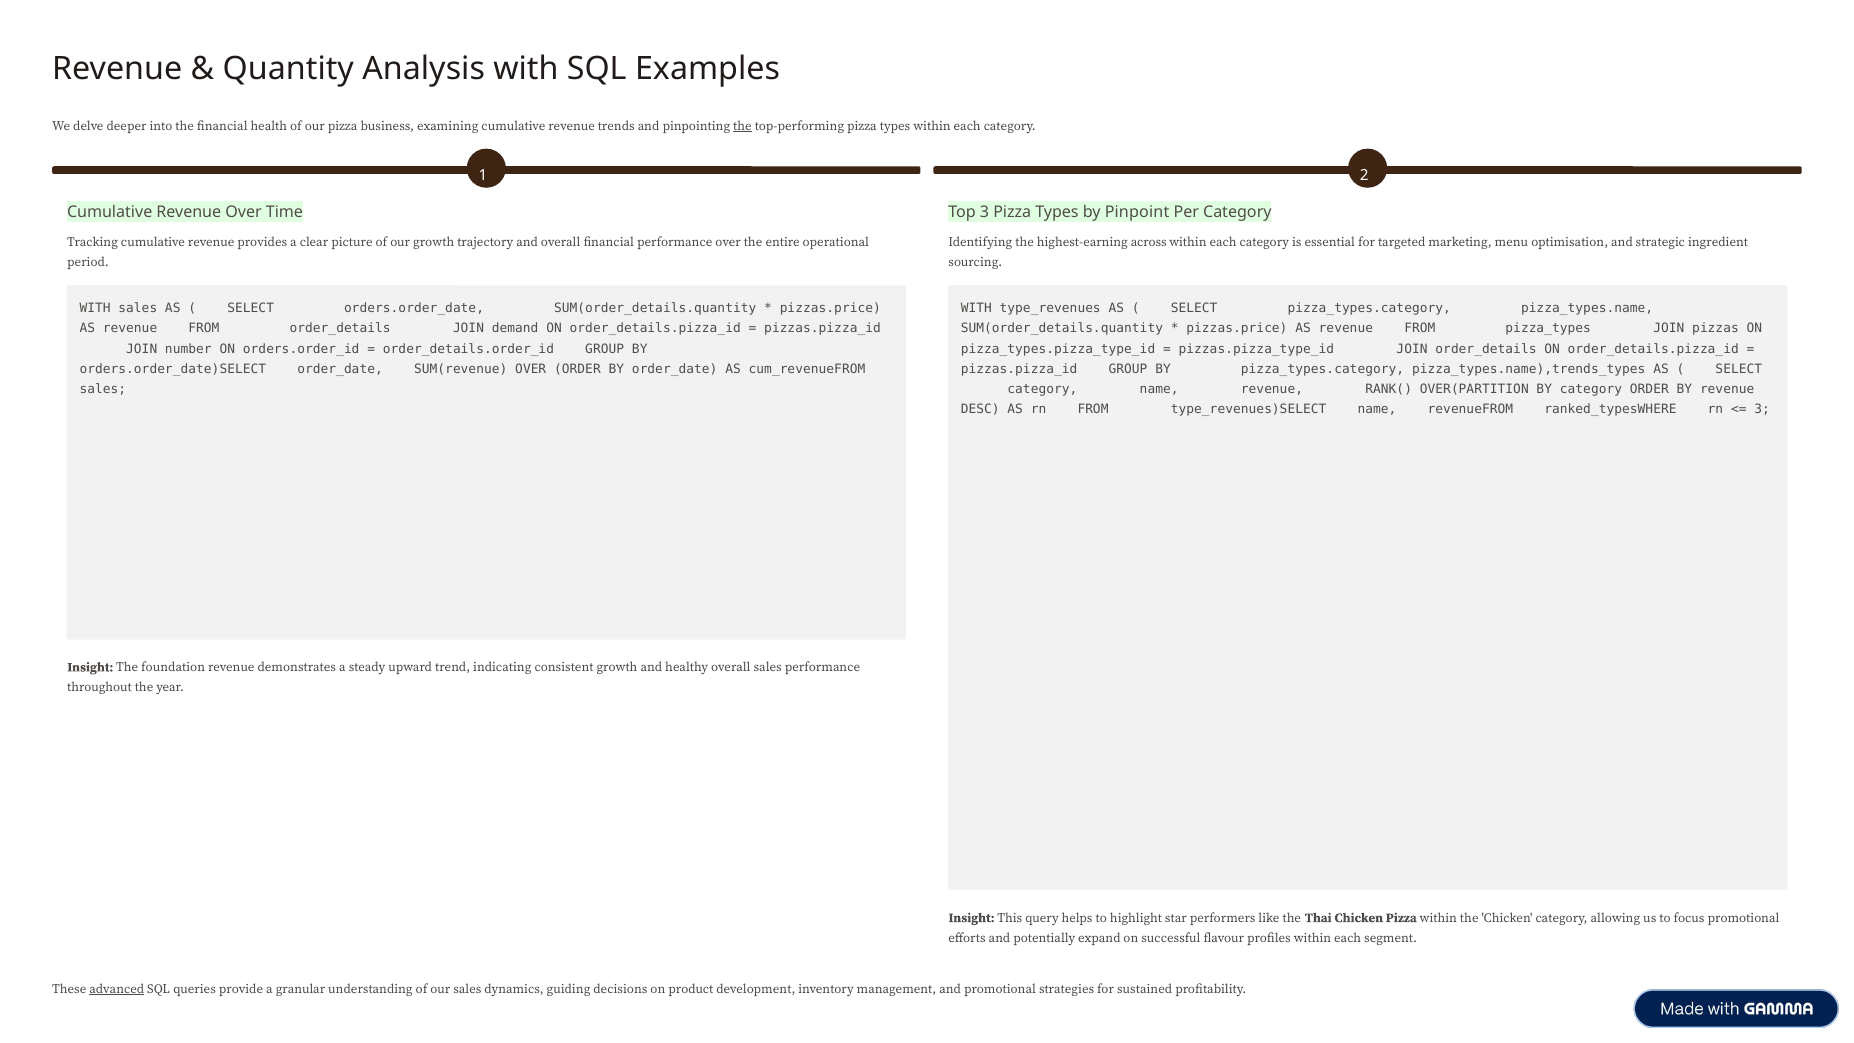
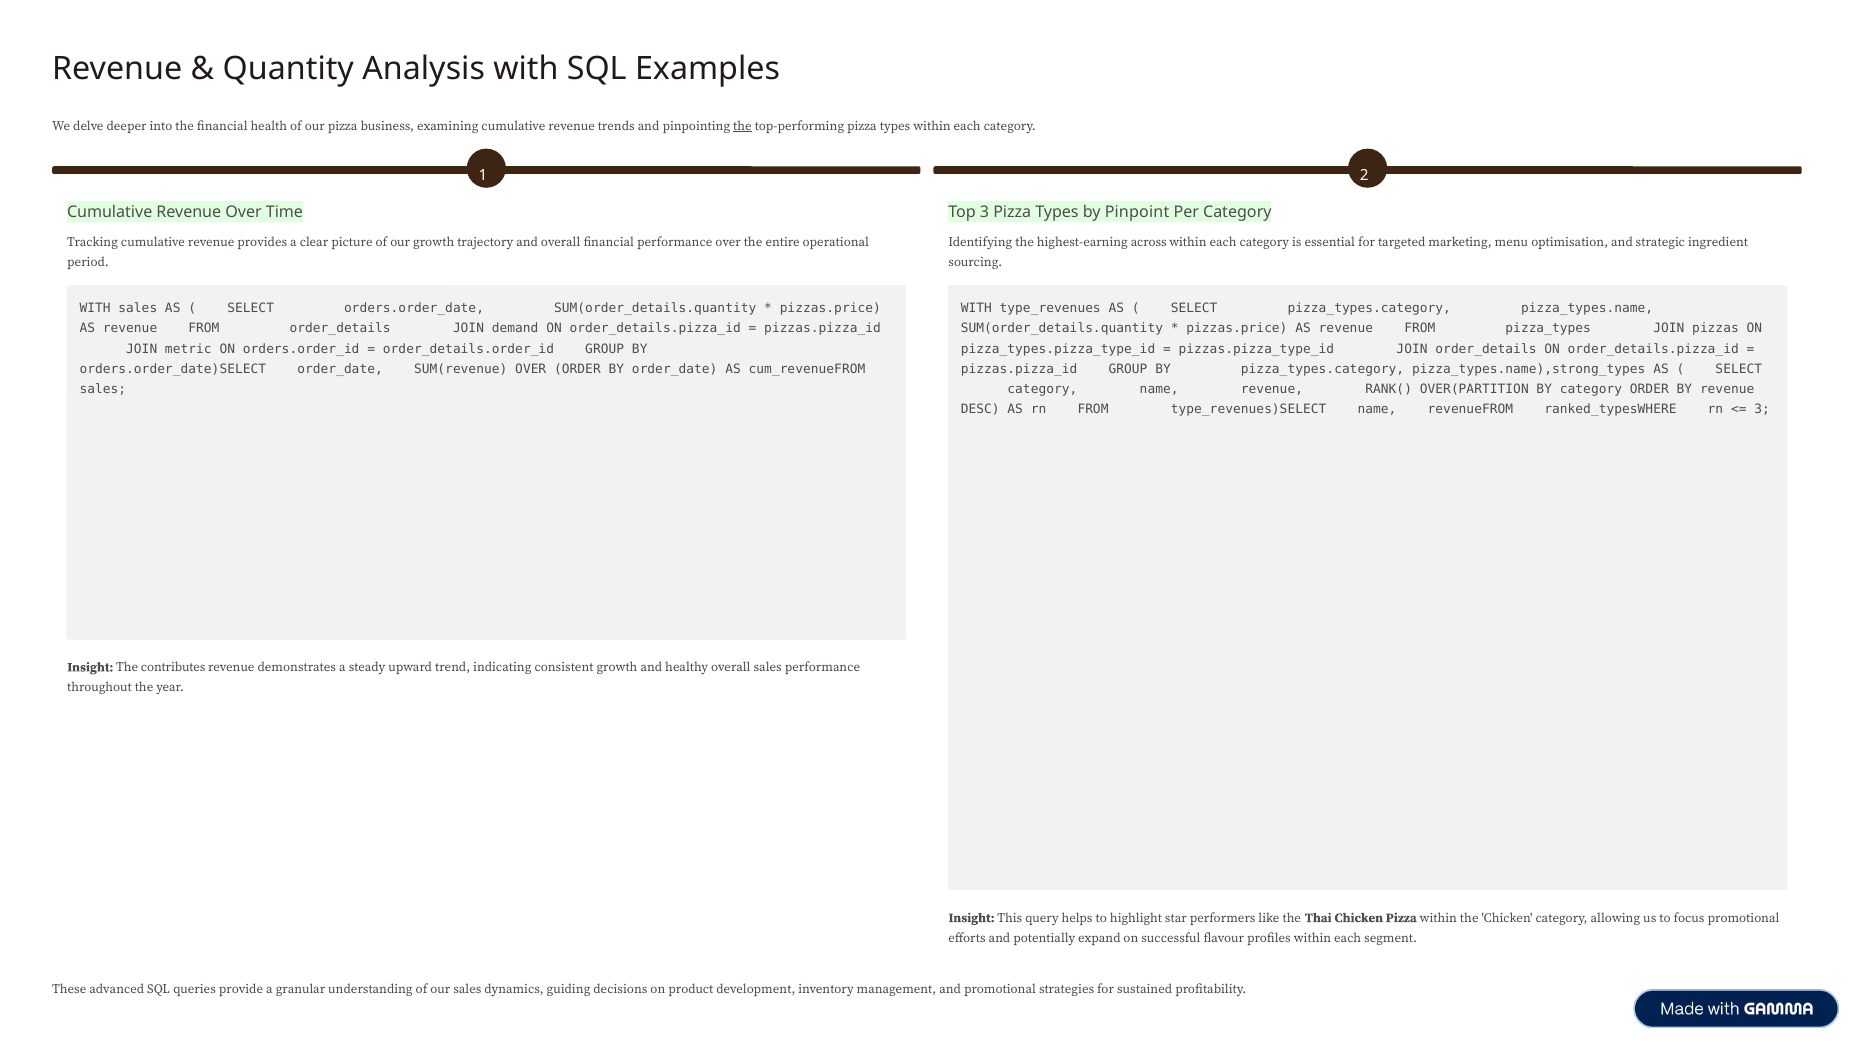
number: number -> metric
pizza_types.name),trends_types: pizza_types.name),trends_types -> pizza_types.name),strong_types
foundation: foundation -> contributes
advanced underline: present -> none
